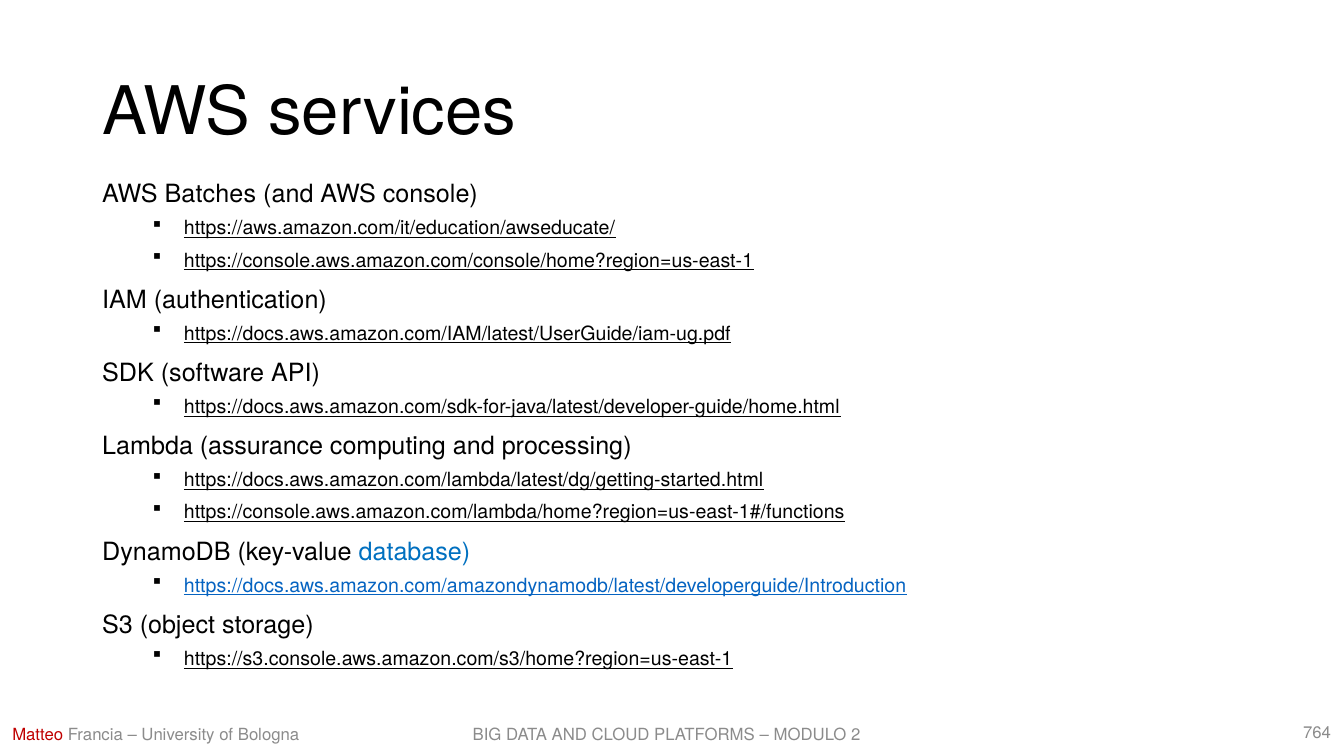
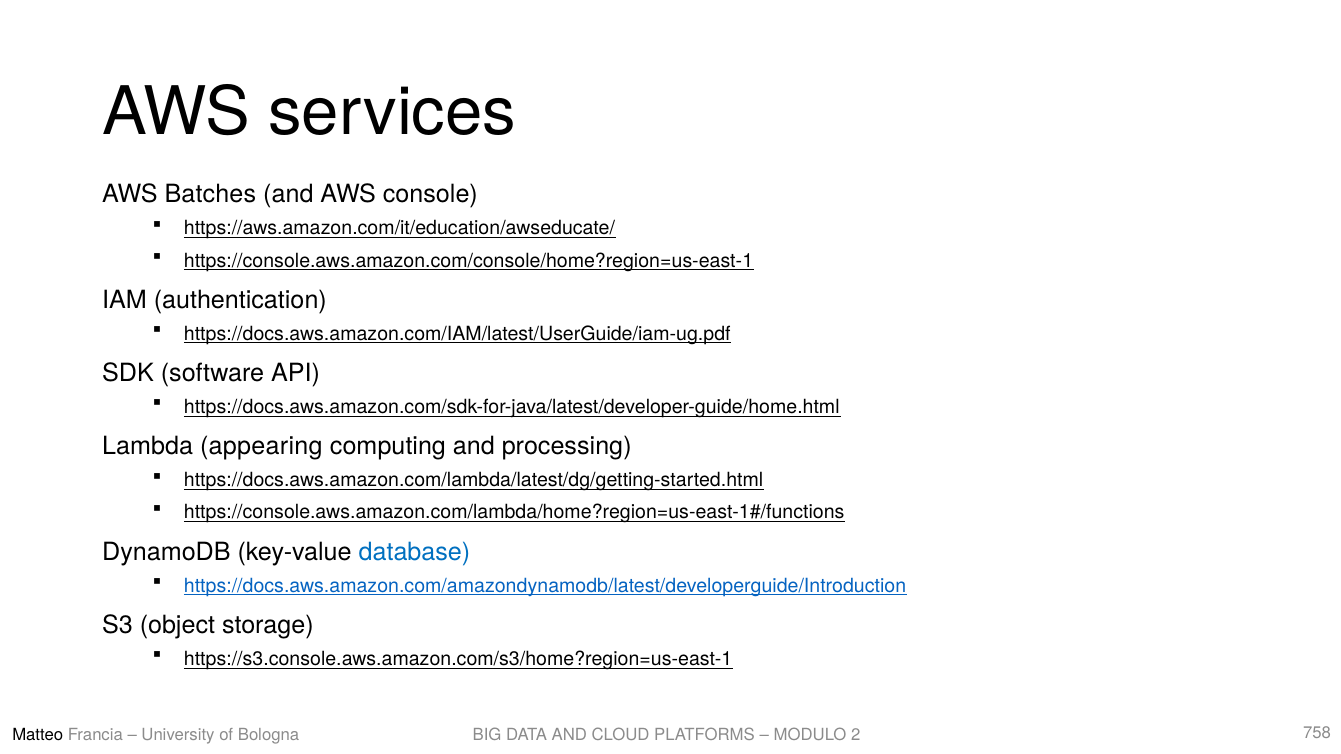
assurance: assurance -> appearing
Matteo colour: red -> black
764: 764 -> 758
